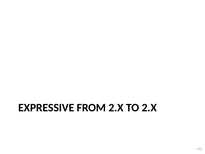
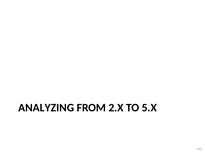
EXPRESSIVE: EXPRESSIVE -> ANALYZING
TO 2.X: 2.X -> 5.X
